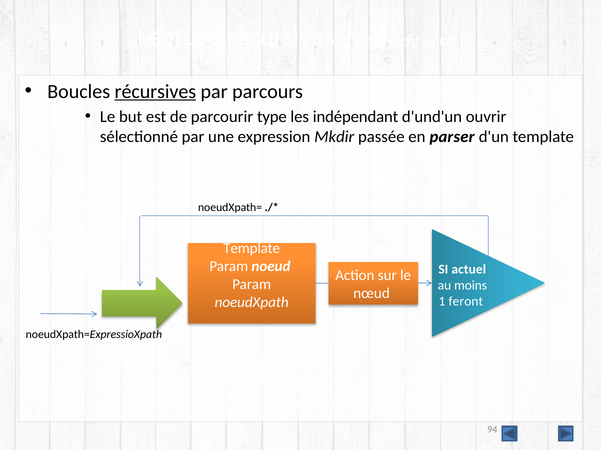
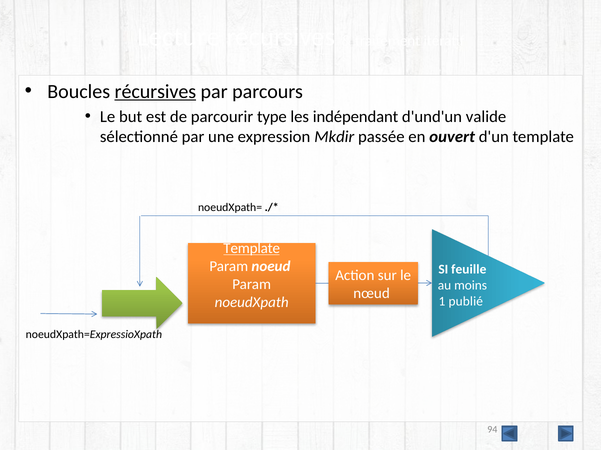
ouvrir: ouvrir -> valide
parser: parser -> ouvert
Template at (252, 249) underline: none -> present
actuel: actuel -> feuille
feront: feront -> publié
